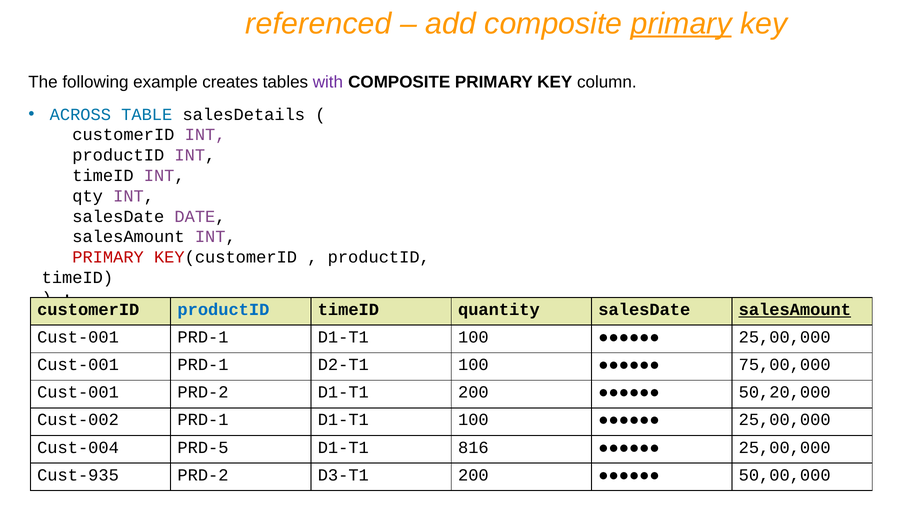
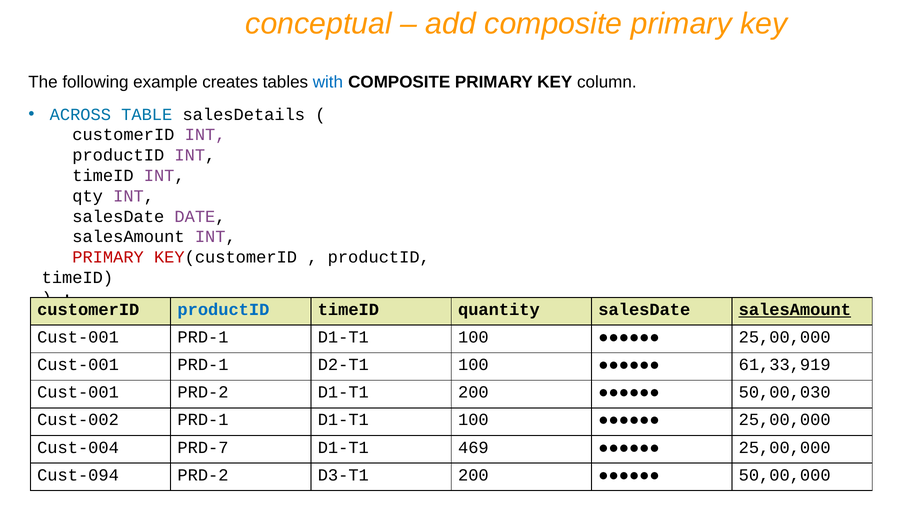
referenced: referenced -> conceptual
primary at (681, 24) underline: present -> none
with colour: purple -> blue
75,00,000: 75,00,000 -> 61,33,919
50,20,000: 50,20,000 -> 50,00,030
PRD-5: PRD-5 -> PRD-7
816: 816 -> 469
Cust-935: Cust-935 -> Cust-094
